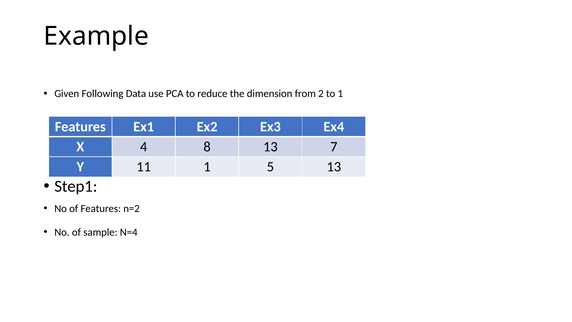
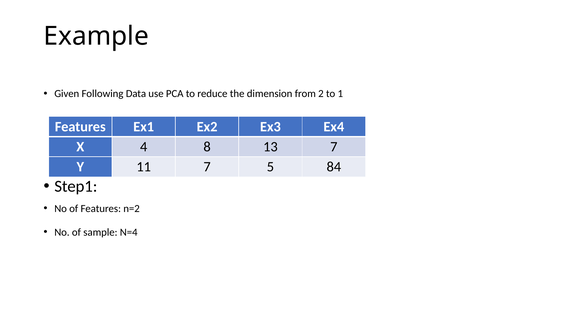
11 1: 1 -> 7
5 13: 13 -> 84
